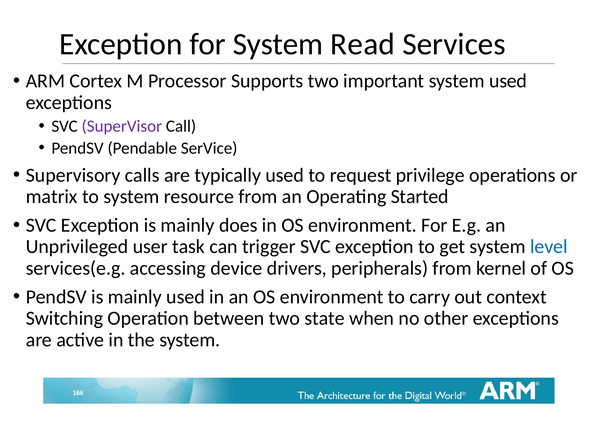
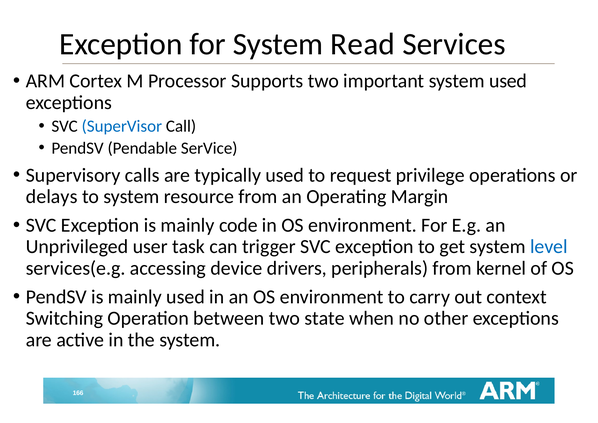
SuperVisor colour: purple -> blue
matrix: matrix -> delays
Started: Started -> Margin
does: does -> code
